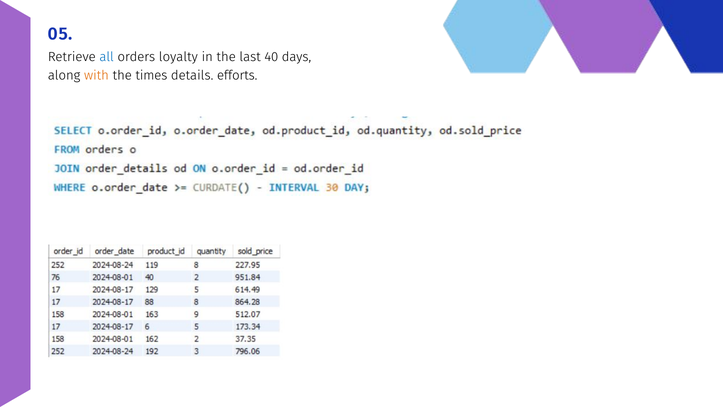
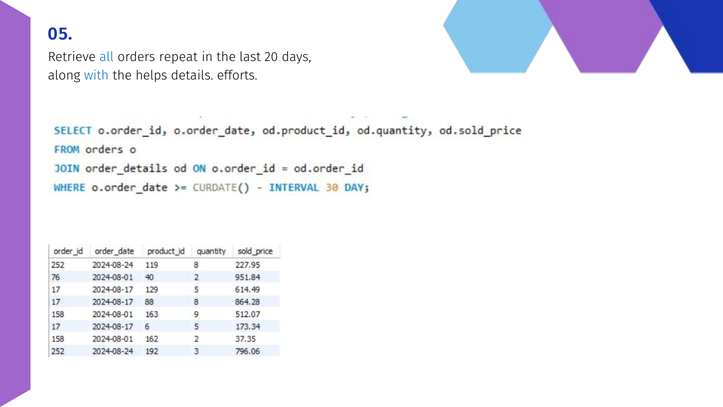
loyalty: loyalty -> repeat
40: 40 -> 20
with colour: orange -> blue
times: times -> helps
